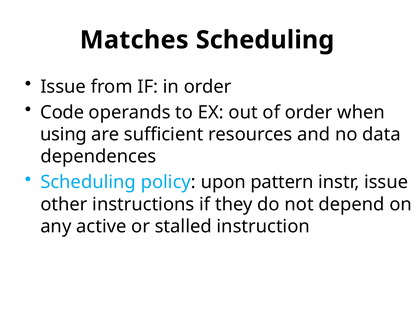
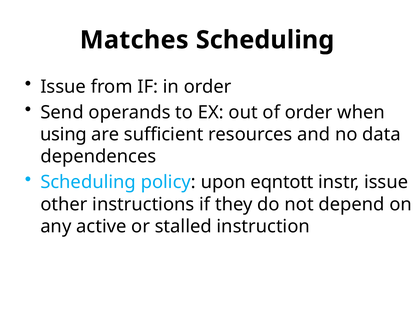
Code: Code -> Send
pattern: pattern -> eqntott
